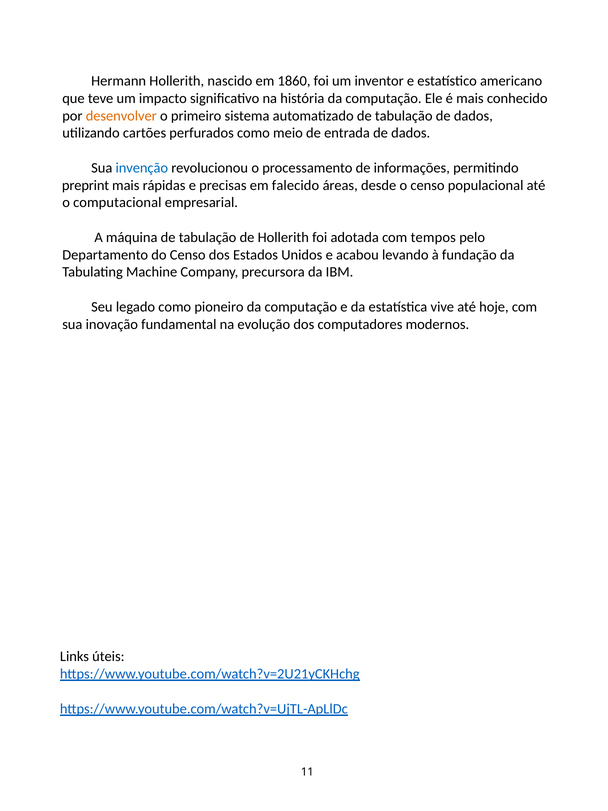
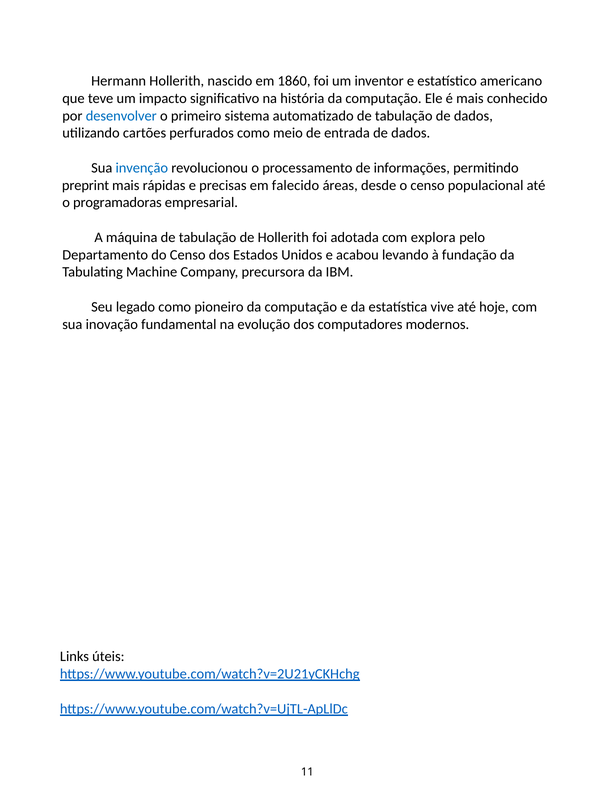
desenvolver colour: orange -> blue
computacional: computacional -> programadoras
tempos: tempos -> explora
